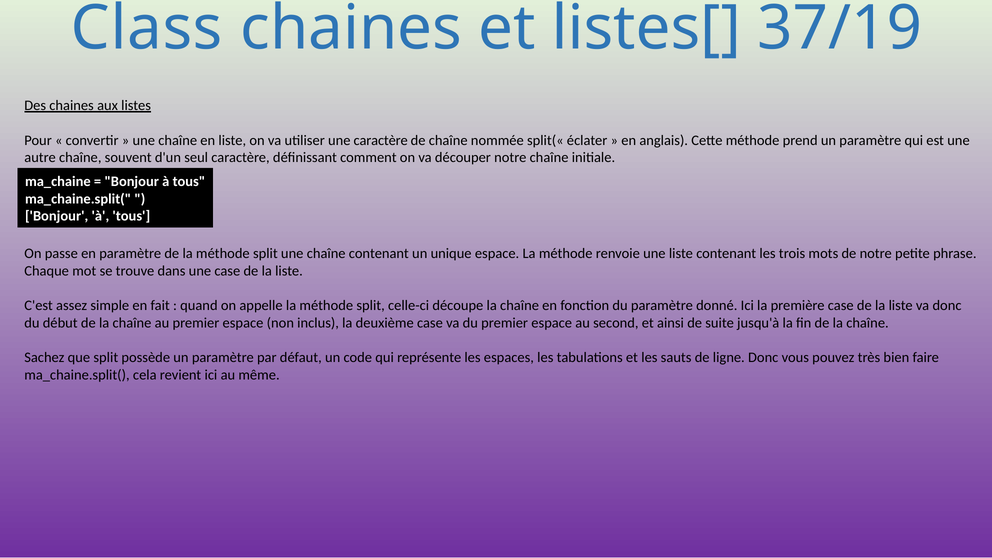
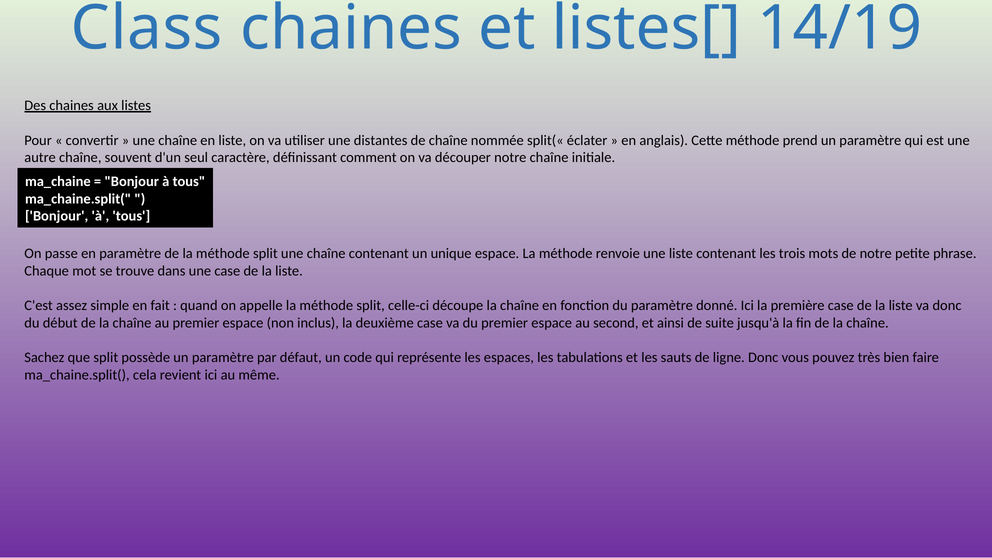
37/19: 37/19 -> 14/19
une caractère: caractère -> distantes
